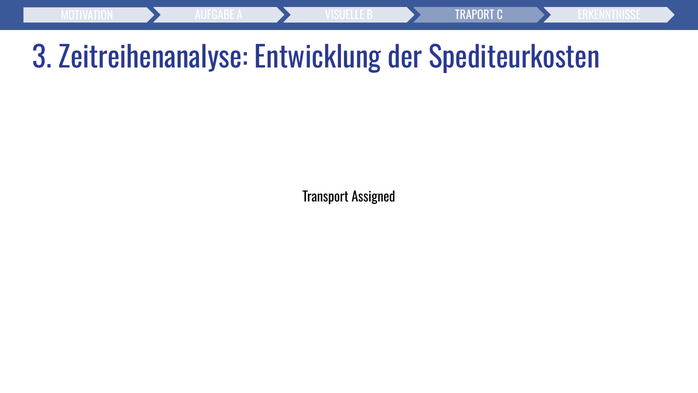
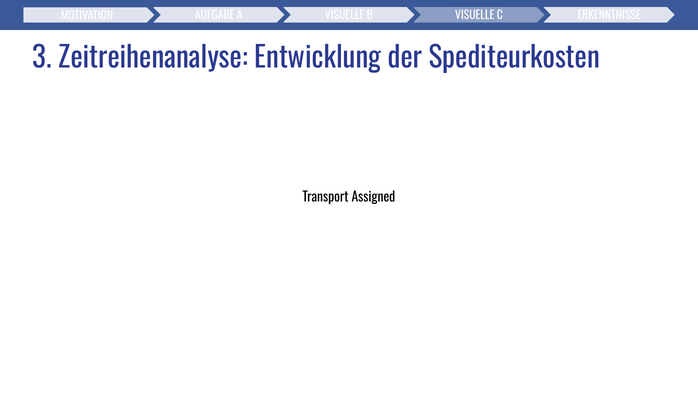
TRAPORT at (475, 16): TRAPORT -> VISUELLE
